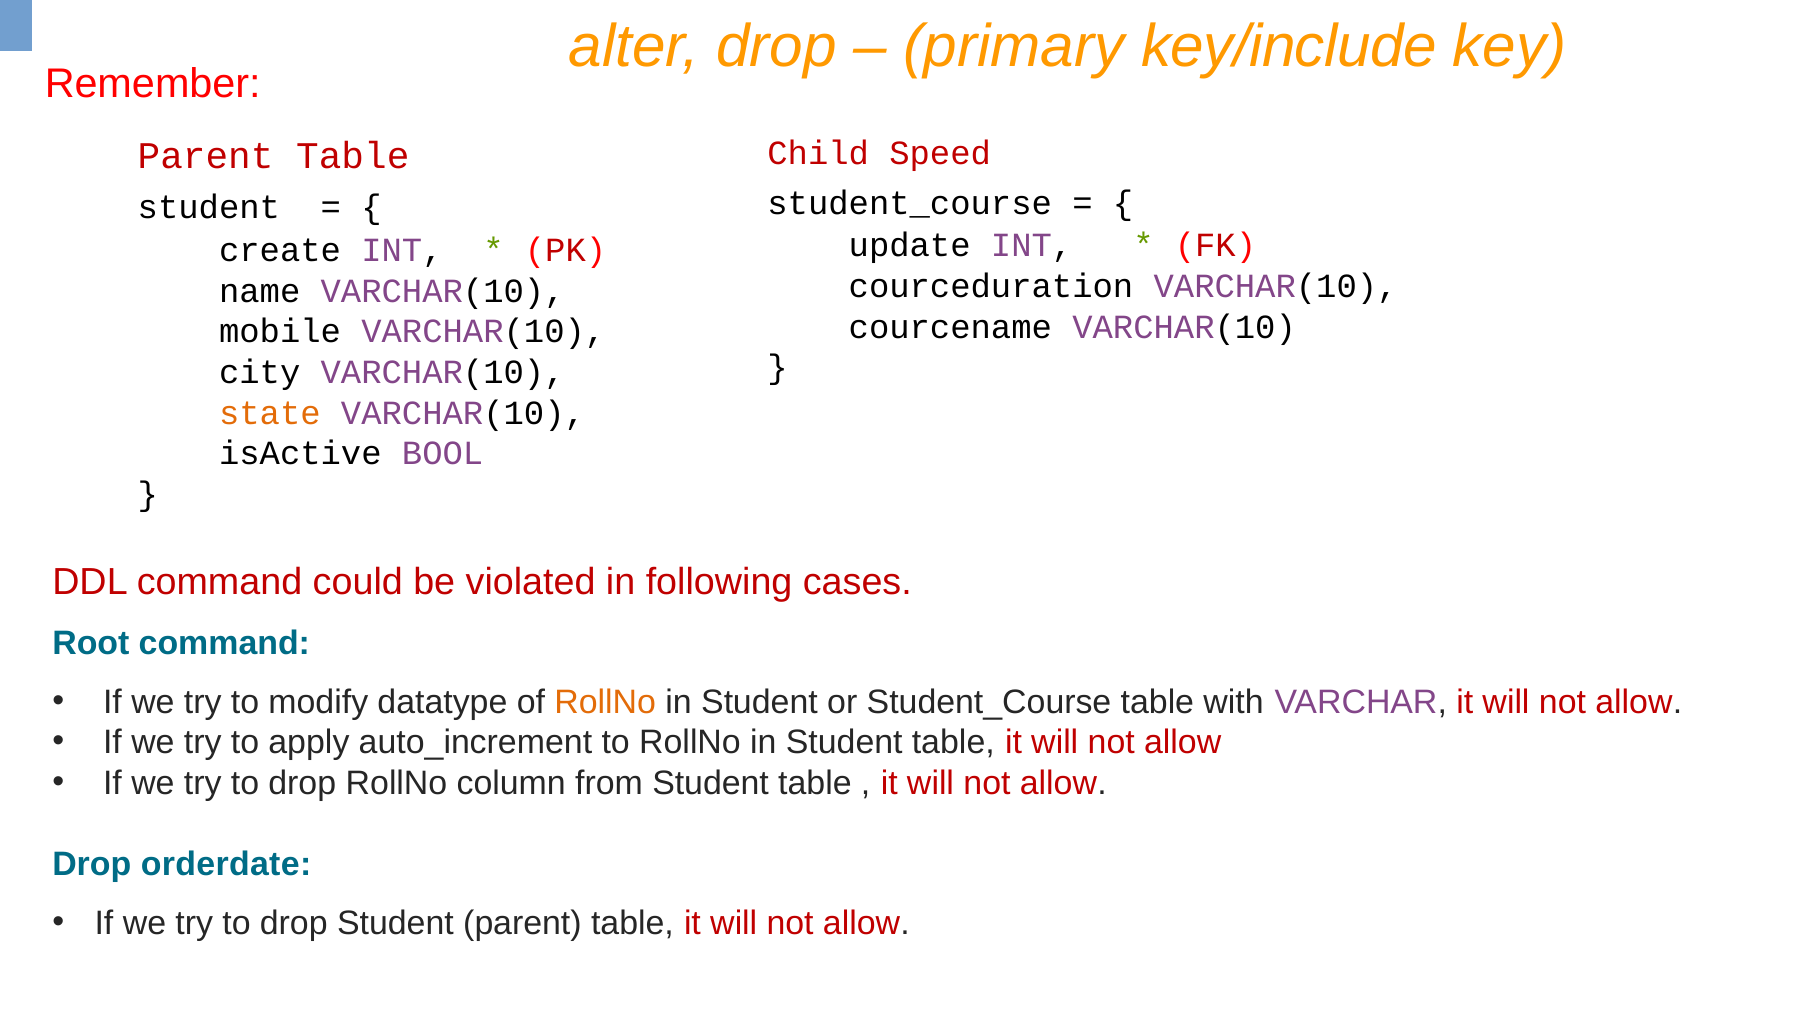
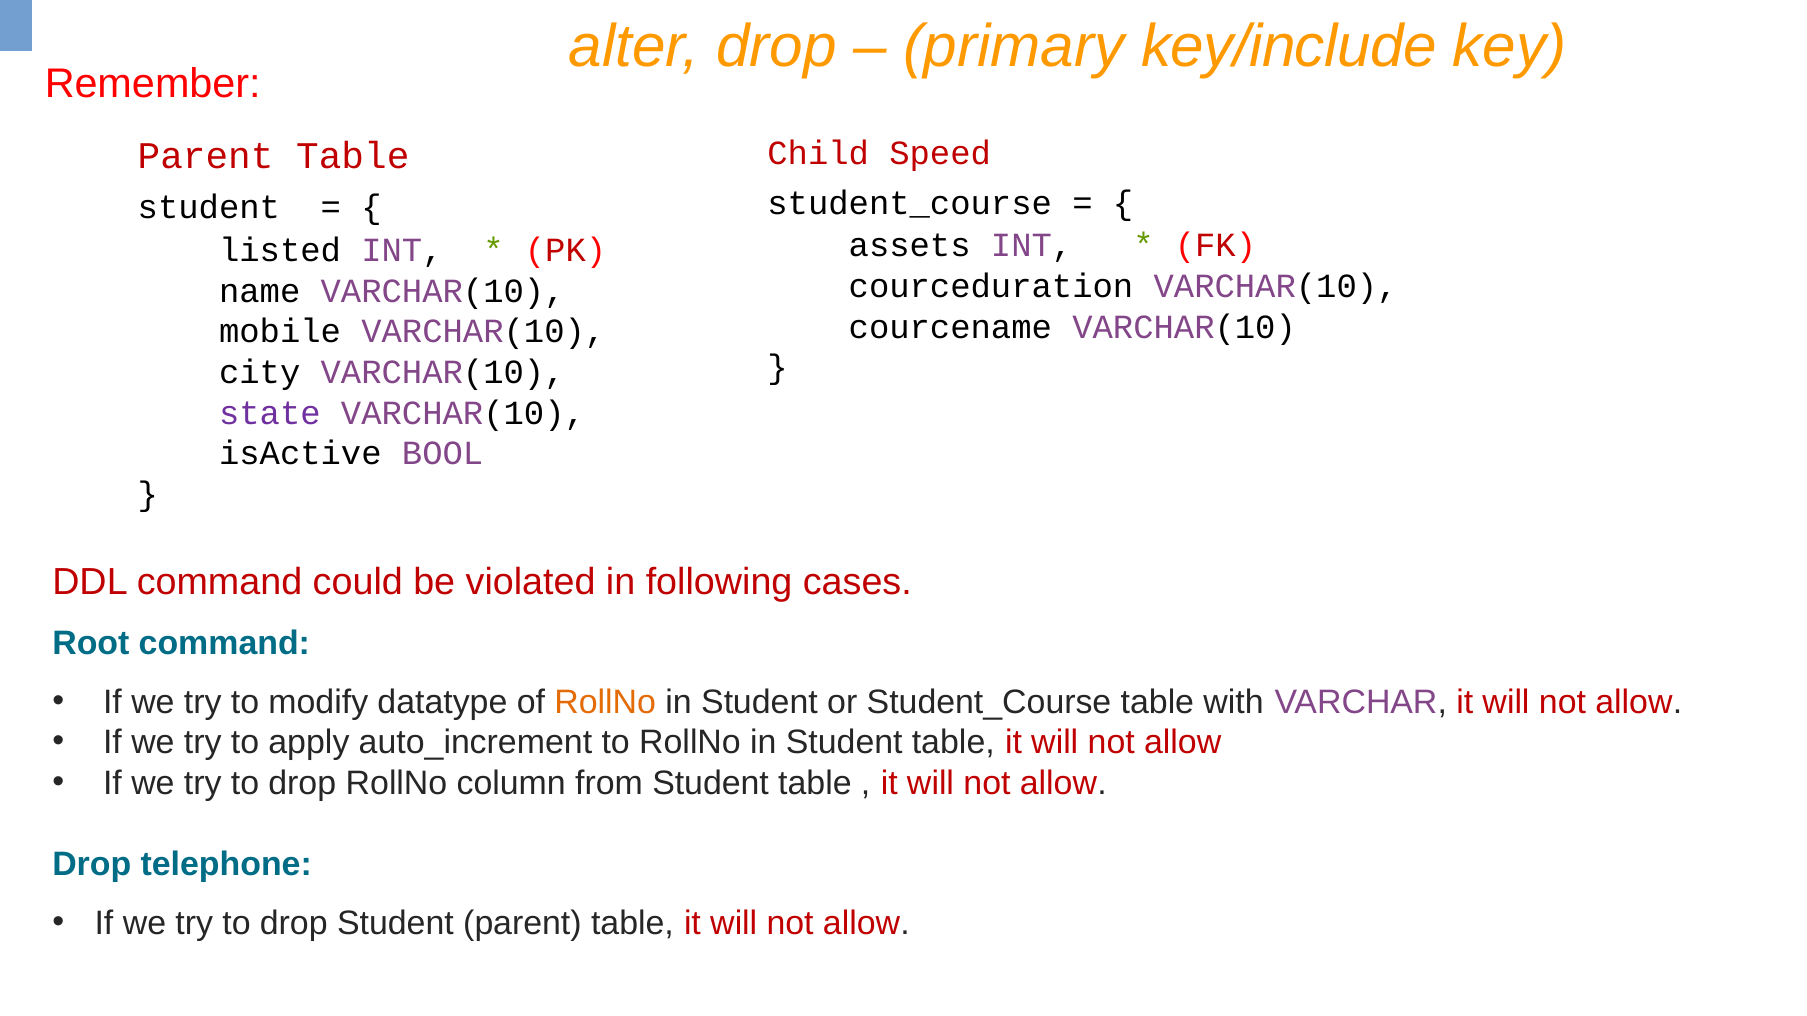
update: update -> assets
create: create -> listed
state colour: orange -> purple
orderdate: orderdate -> telephone
